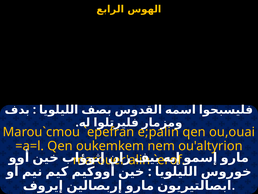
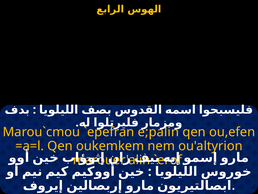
ou,ouai: ou,ouai -> ou,efen
